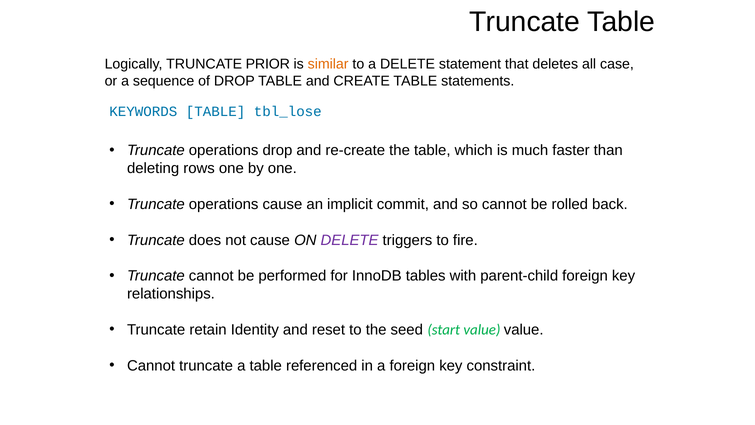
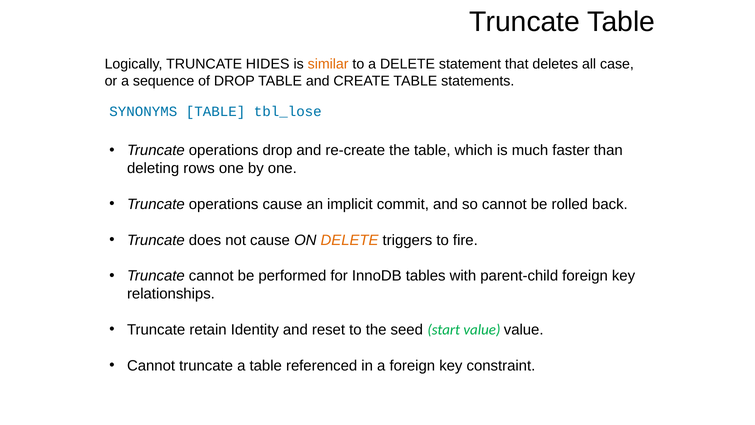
PRIOR: PRIOR -> HIDES
KEYWORDS: KEYWORDS -> SYNONYMS
DELETE at (350, 240) colour: purple -> orange
